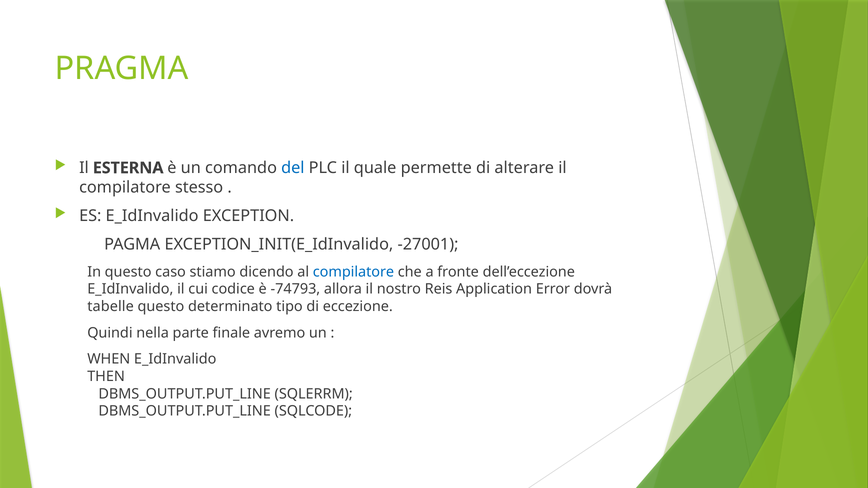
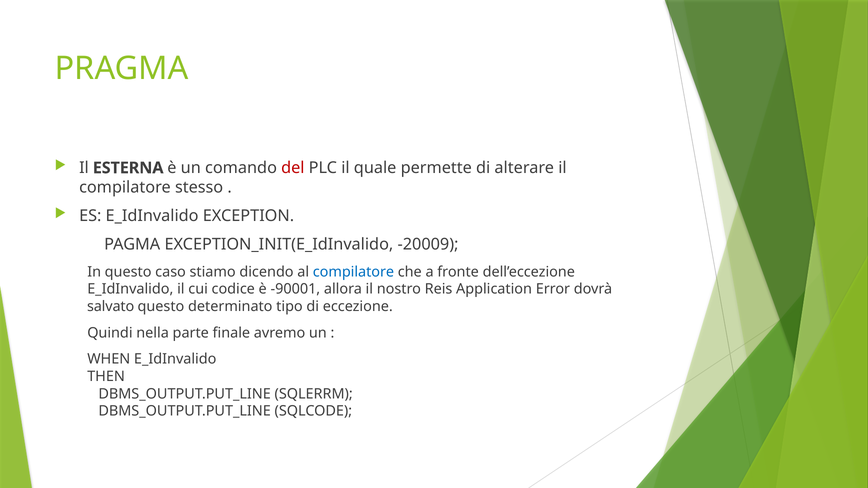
del colour: blue -> red
-27001: -27001 -> -20009
-74793: -74793 -> -90001
tabelle: tabelle -> salvato
